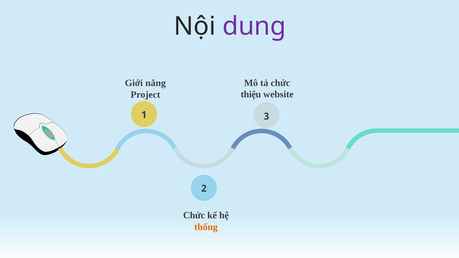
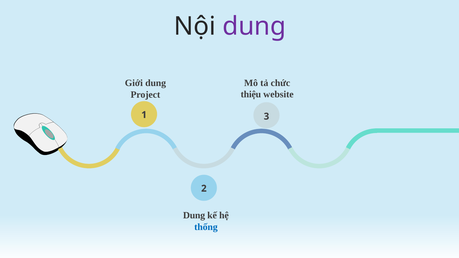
Giới năng: năng -> dung
Chức at (194, 216): Chức -> Dung
thống colour: orange -> blue
